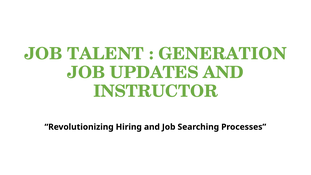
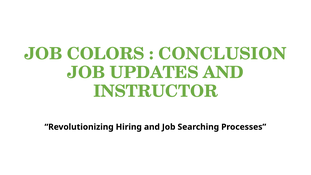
TALENT: TALENT -> COLORS
GENERATION: GENERATION -> CONCLUSION
